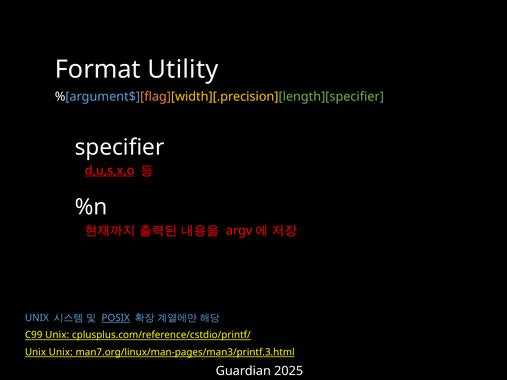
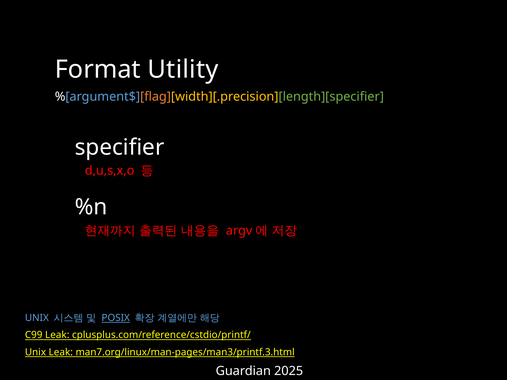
d,u,s,x,o underline: present -> none
C99 Unix: Unix -> Leak
Unix Unix: Unix -> Leak
